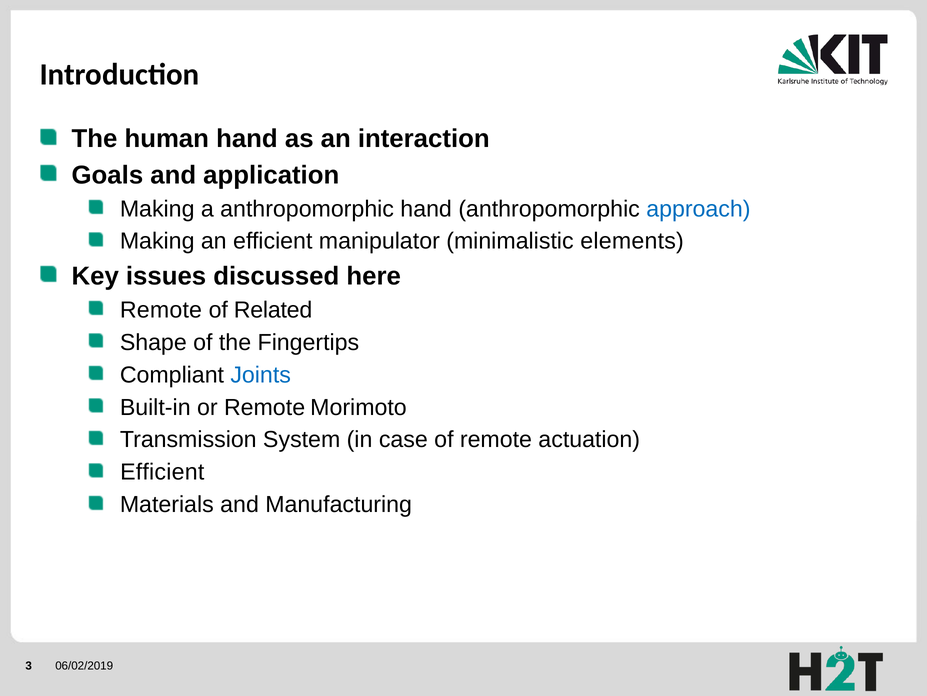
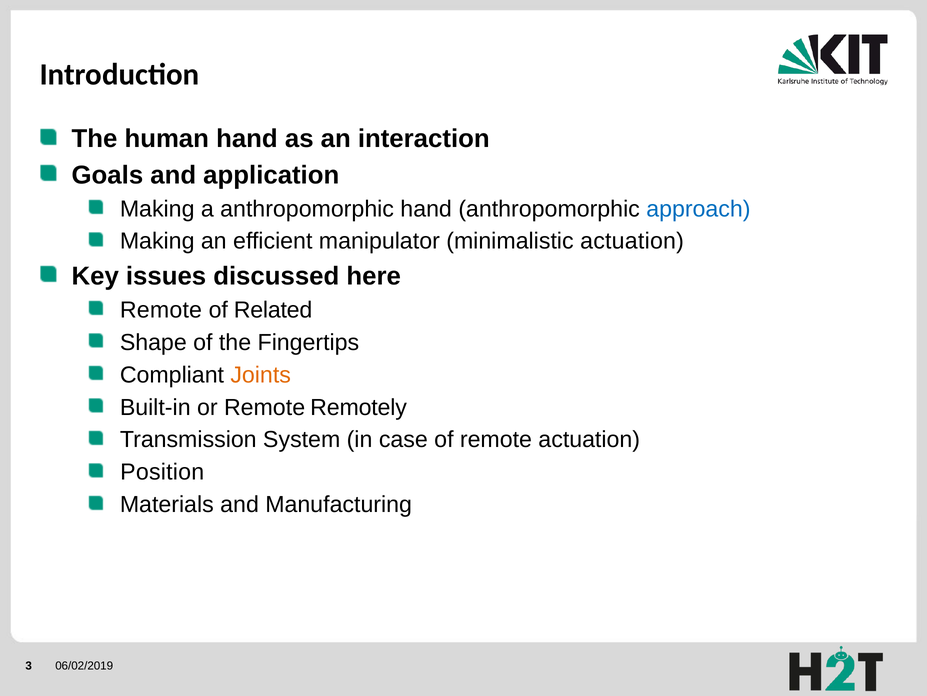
minimalistic elements: elements -> actuation
Joints colour: blue -> orange
Morimoto: Morimoto -> Remotely
Efficient at (162, 472): Efficient -> Position
